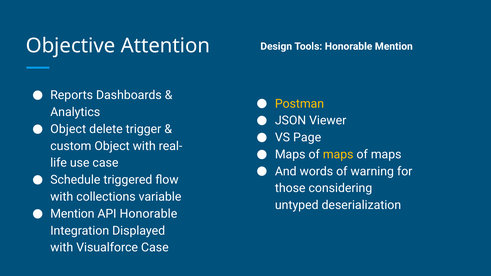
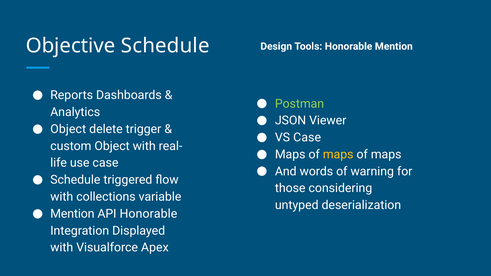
Objective Attention: Attention -> Schedule
Postman colour: yellow -> light green
VS Page: Page -> Case
Visualforce Case: Case -> Apex
